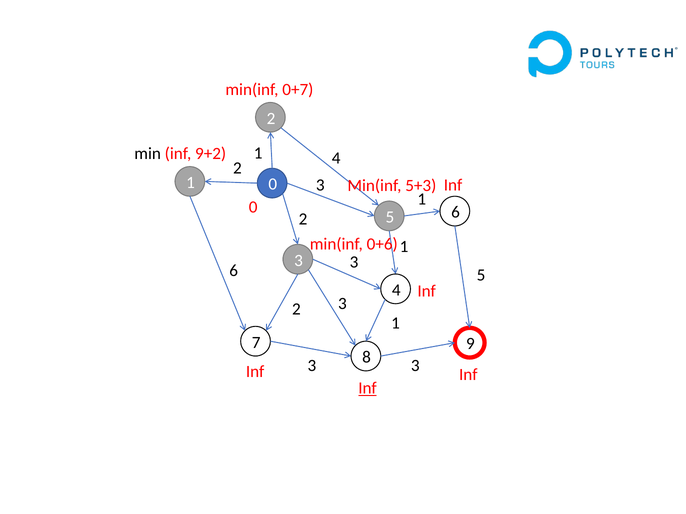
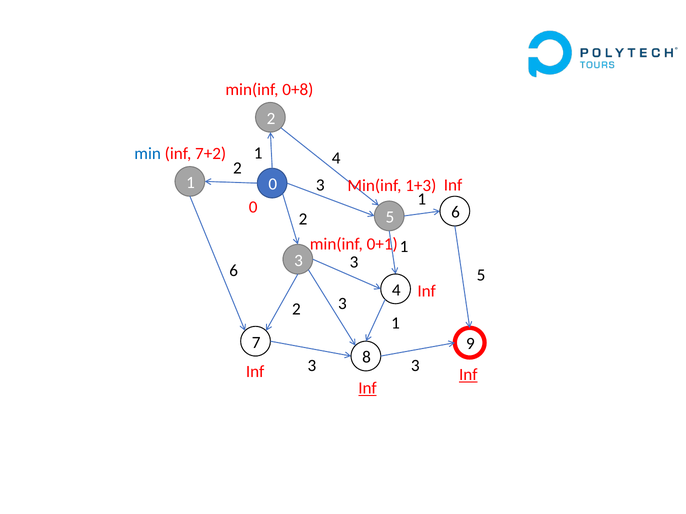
0+7: 0+7 -> 0+8
min colour: black -> blue
9+2: 9+2 -> 7+2
5+3: 5+3 -> 1+3
0+6: 0+6 -> 0+1
Inf at (468, 375) underline: none -> present
